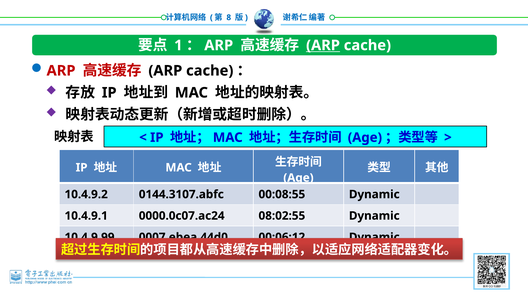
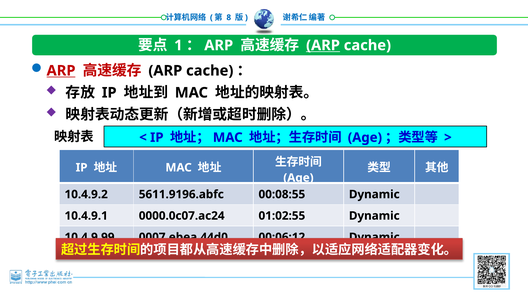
ARP at (61, 71) underline: none -> present
0144.3107.abfc: 0144.3107.abfc -> 5611.9196.abfc
08:02:55: 08:02:55 -> 01:02:55
